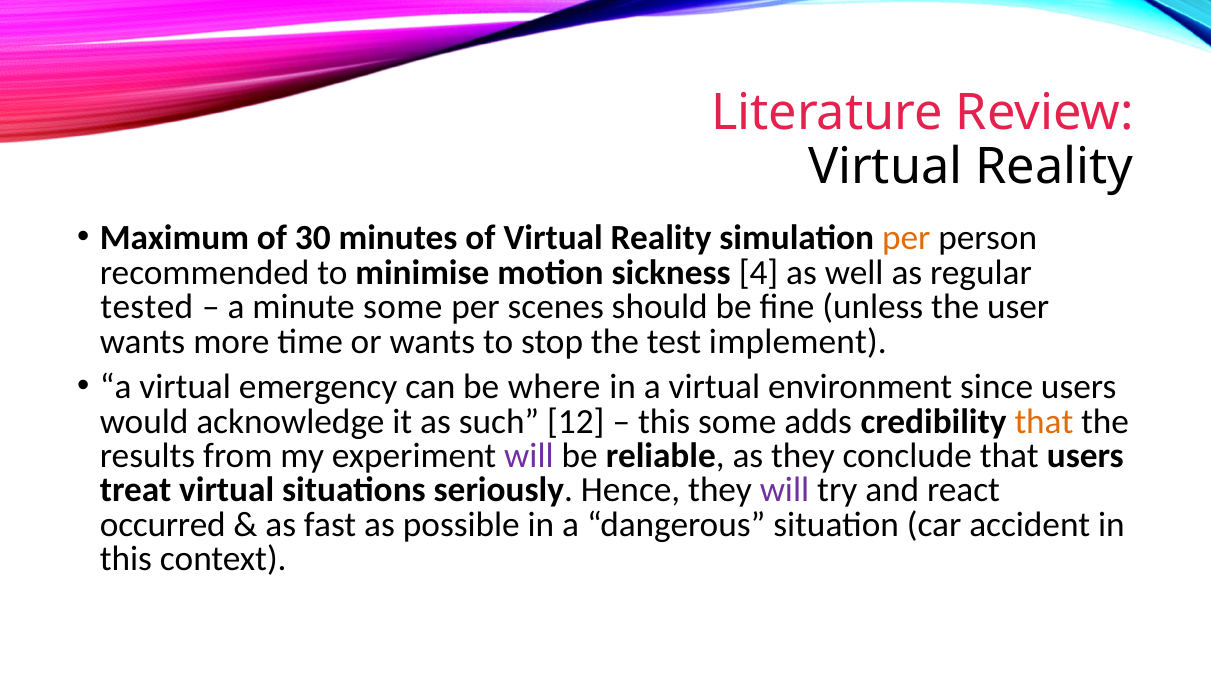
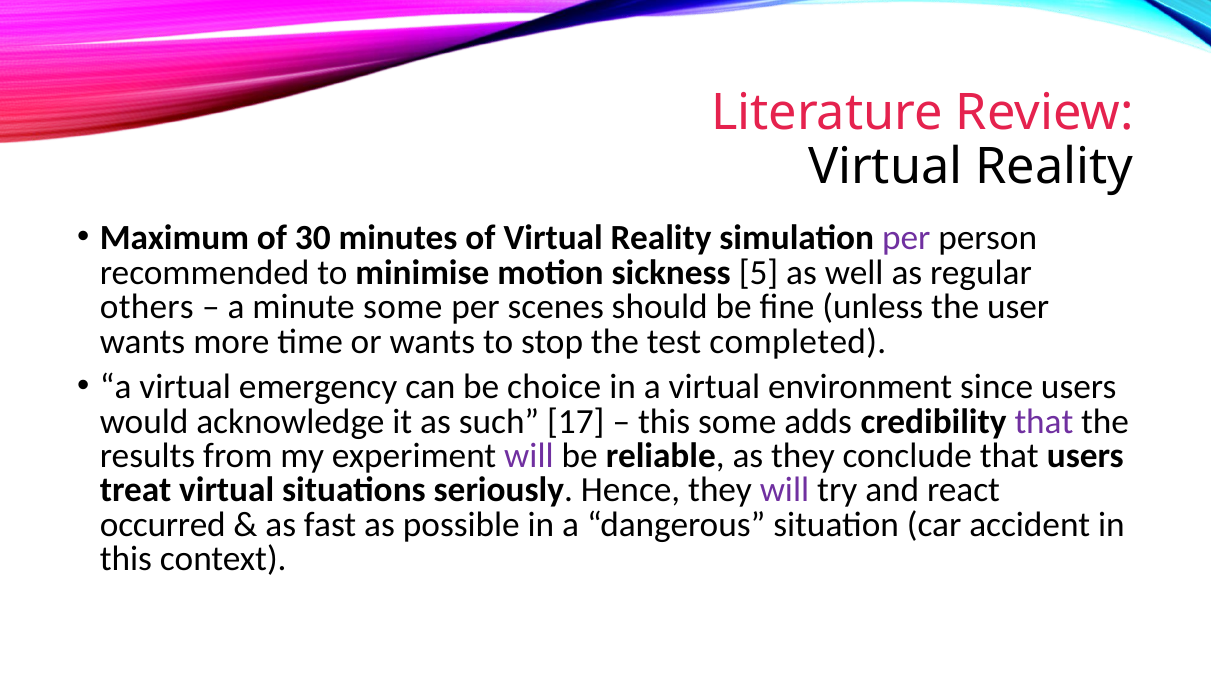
per at (906, 238) colour: orange -> purple
4: 4 -> 5
tested: tested -> others
implement: implement -> completed
where: where -> choice
12: 12 -> 17
that at (1044, 422) colour: orange -> purple
